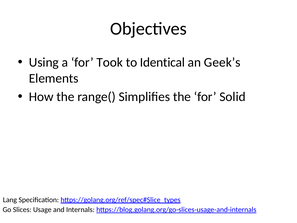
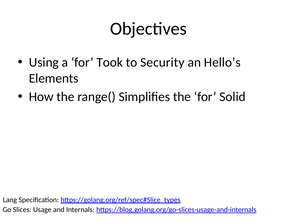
Identical: Identical -> Security
Geek’s: Geek’s -> Hello’s
